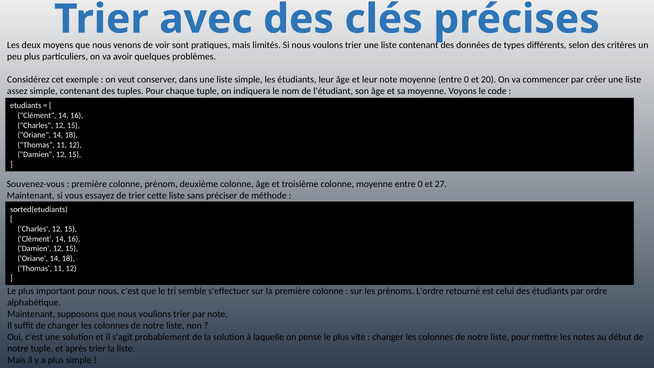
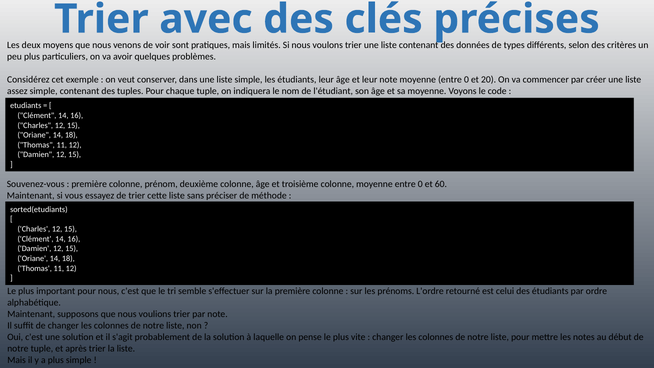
27: 27 -> 60
